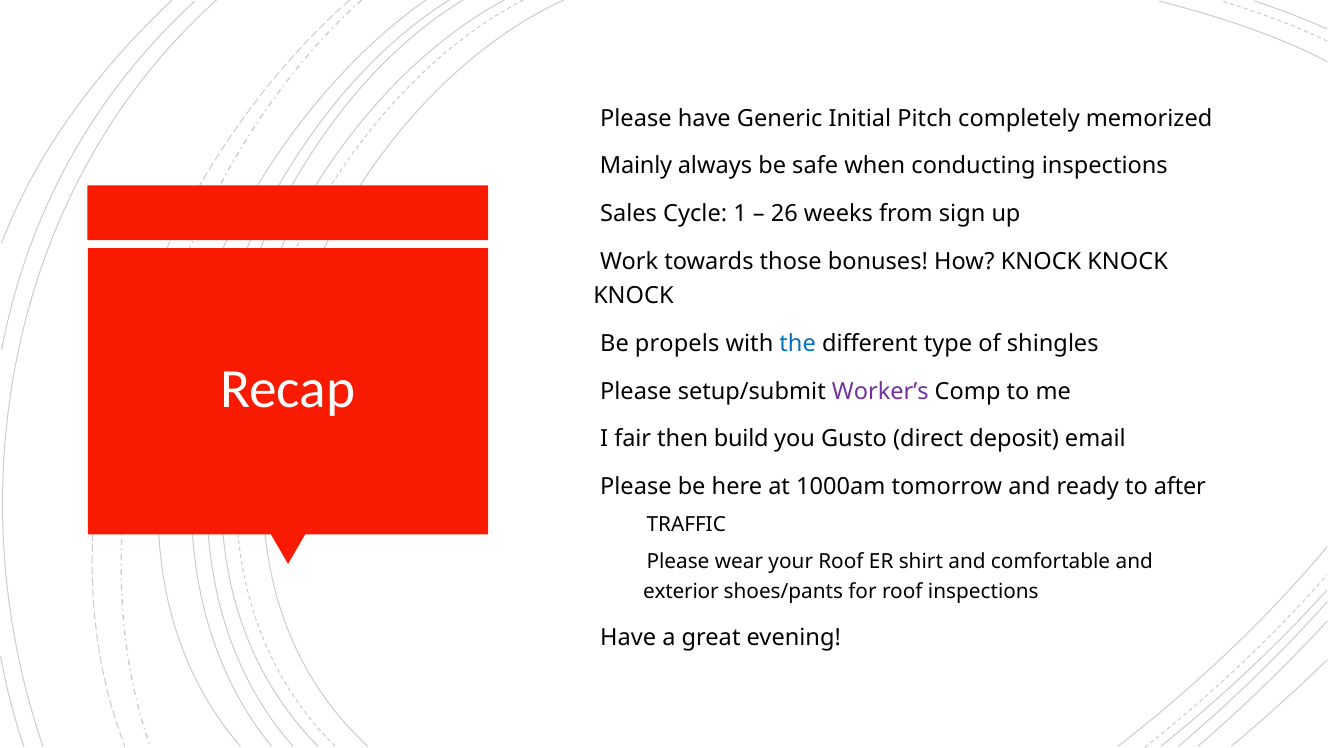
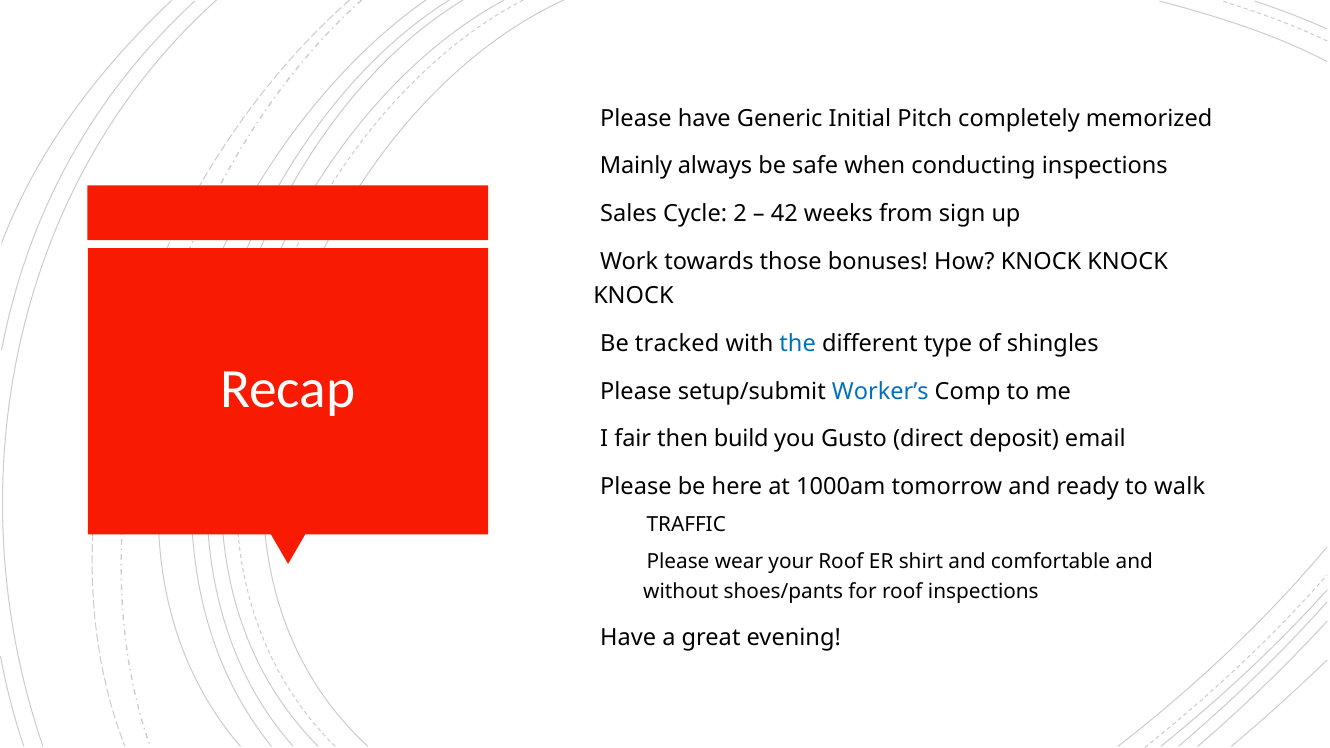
1: 1 -> 2
26: 26 -> 42
propels: propels -> tracked
Worker’s colour: purple -> blue
after: after -> walk
exterior: exterior -> without
